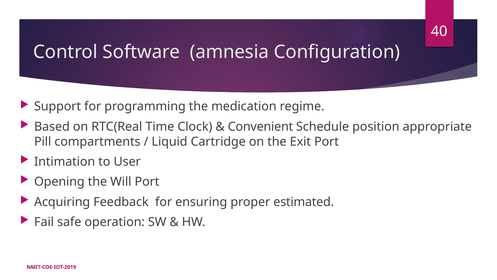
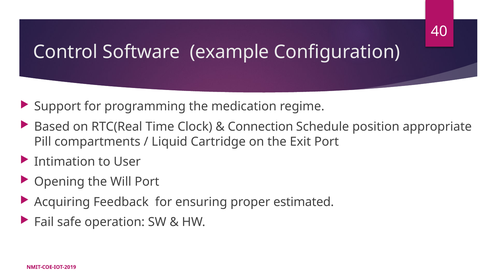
amnesia: amnesia -> example
Convenient: Convenient -> Connection
